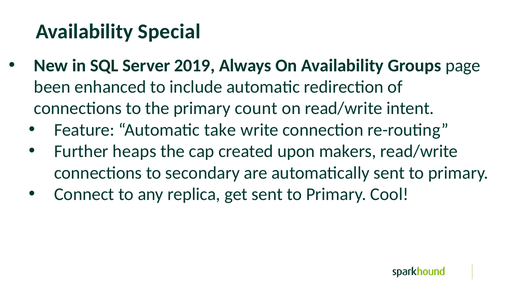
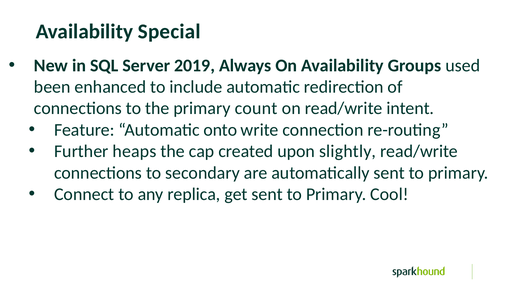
page: page -> used
take: take -> onto
makers: makers -> slightly
